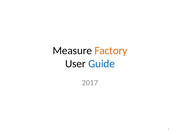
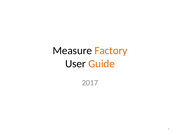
Guide colour: blue -> orange
